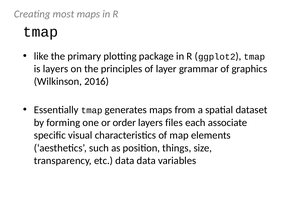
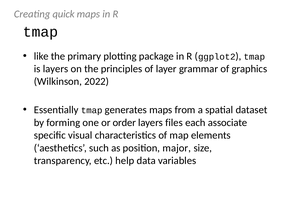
most: most -> quick
2016: 2016 -> 2022
things: things -> major
etc data: data -> help
